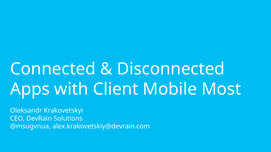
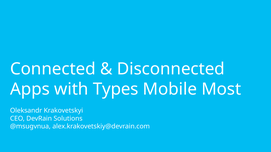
Client: Client -> Types
